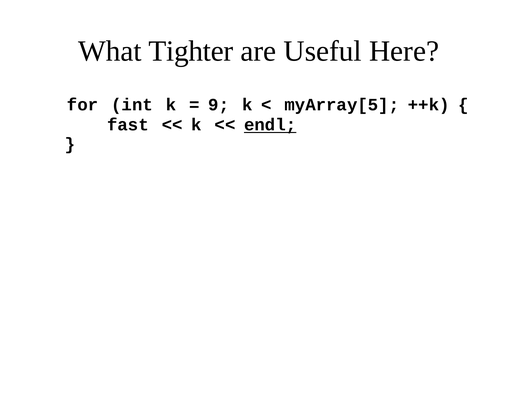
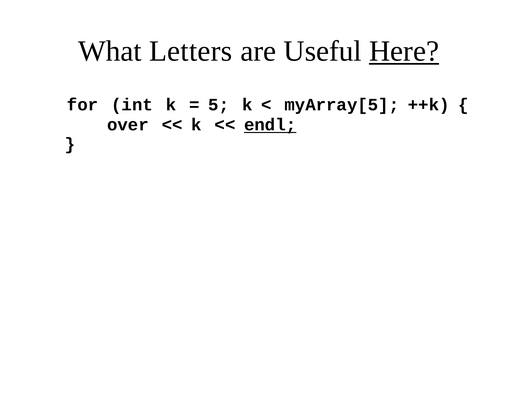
Tighter: Tighter -> Letters
Here underline: none -> present
9: 9 -> 5
fast: fast -> over
